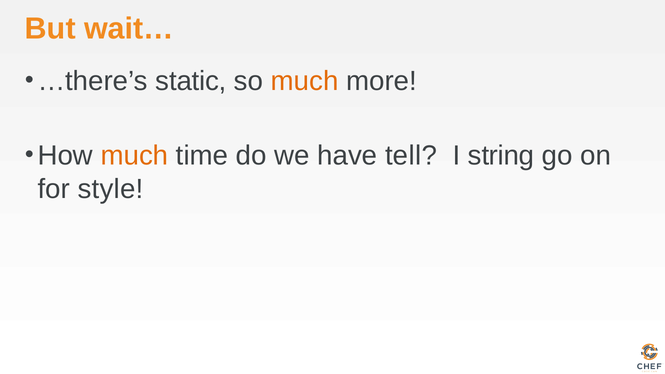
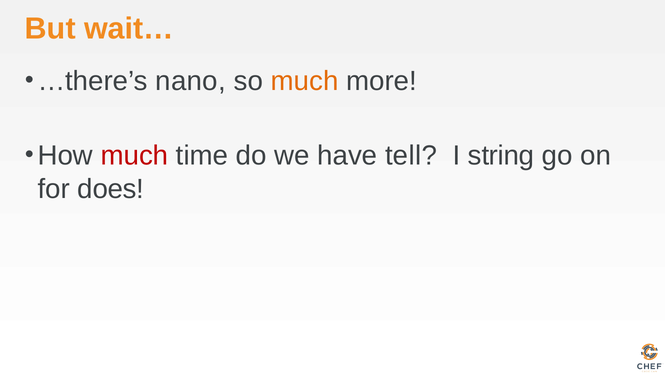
static: static -> nano
much at (134, 156) colour: orange -> red
style: style -> does
